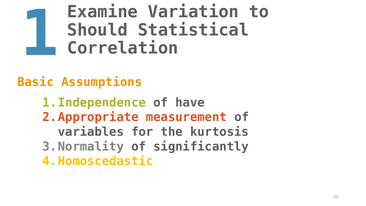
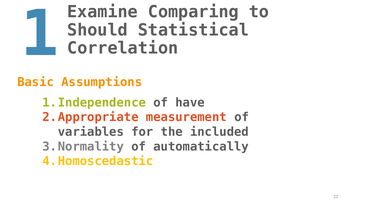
Variation: Variation -> Comparing
kurtosis: kurtosis -> included
significantly: significantly -> automatically
